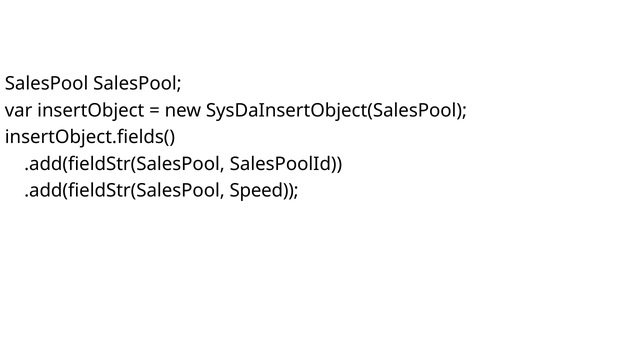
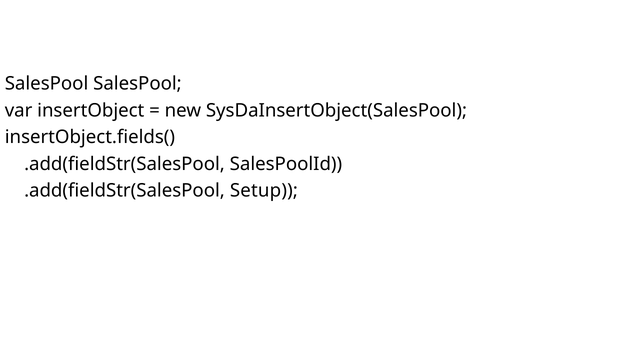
Speed: Speed -> Setup
